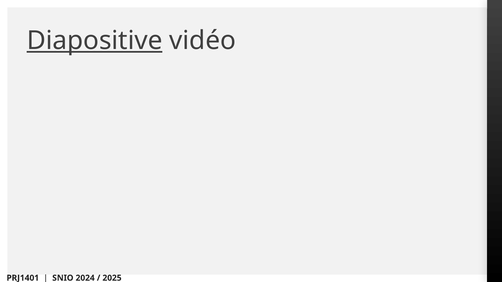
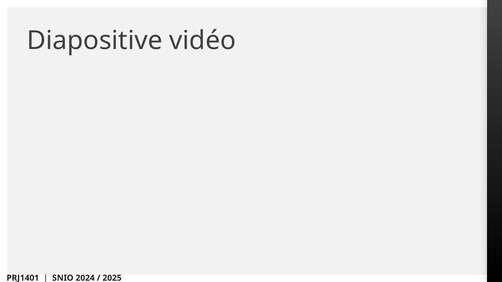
Diapositive underline: present -> none
